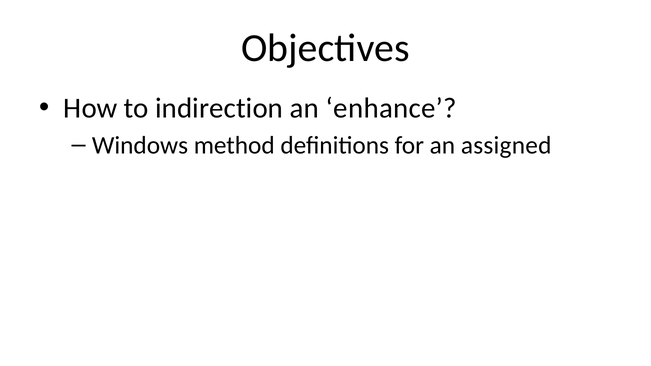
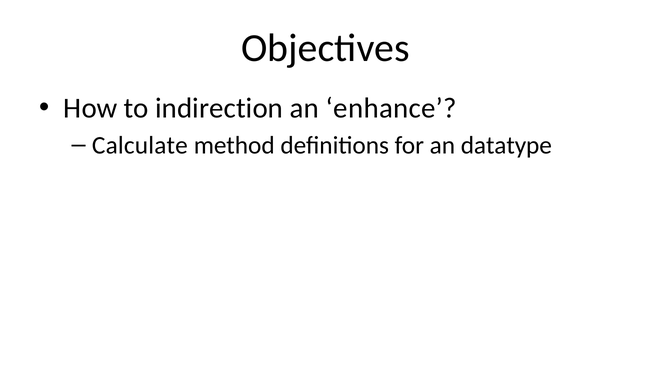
Windows: Windows -> Calculate
assigned: assigned -> datatype
